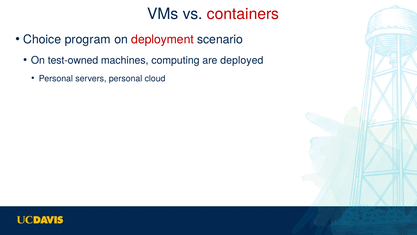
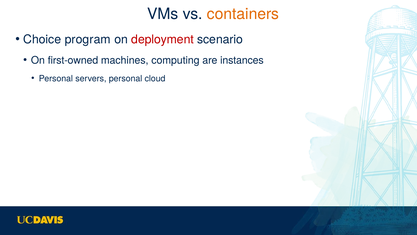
containers colour: red -> orange
test-owned: test-owned -> first-owned
deployed: deployed -> instances
